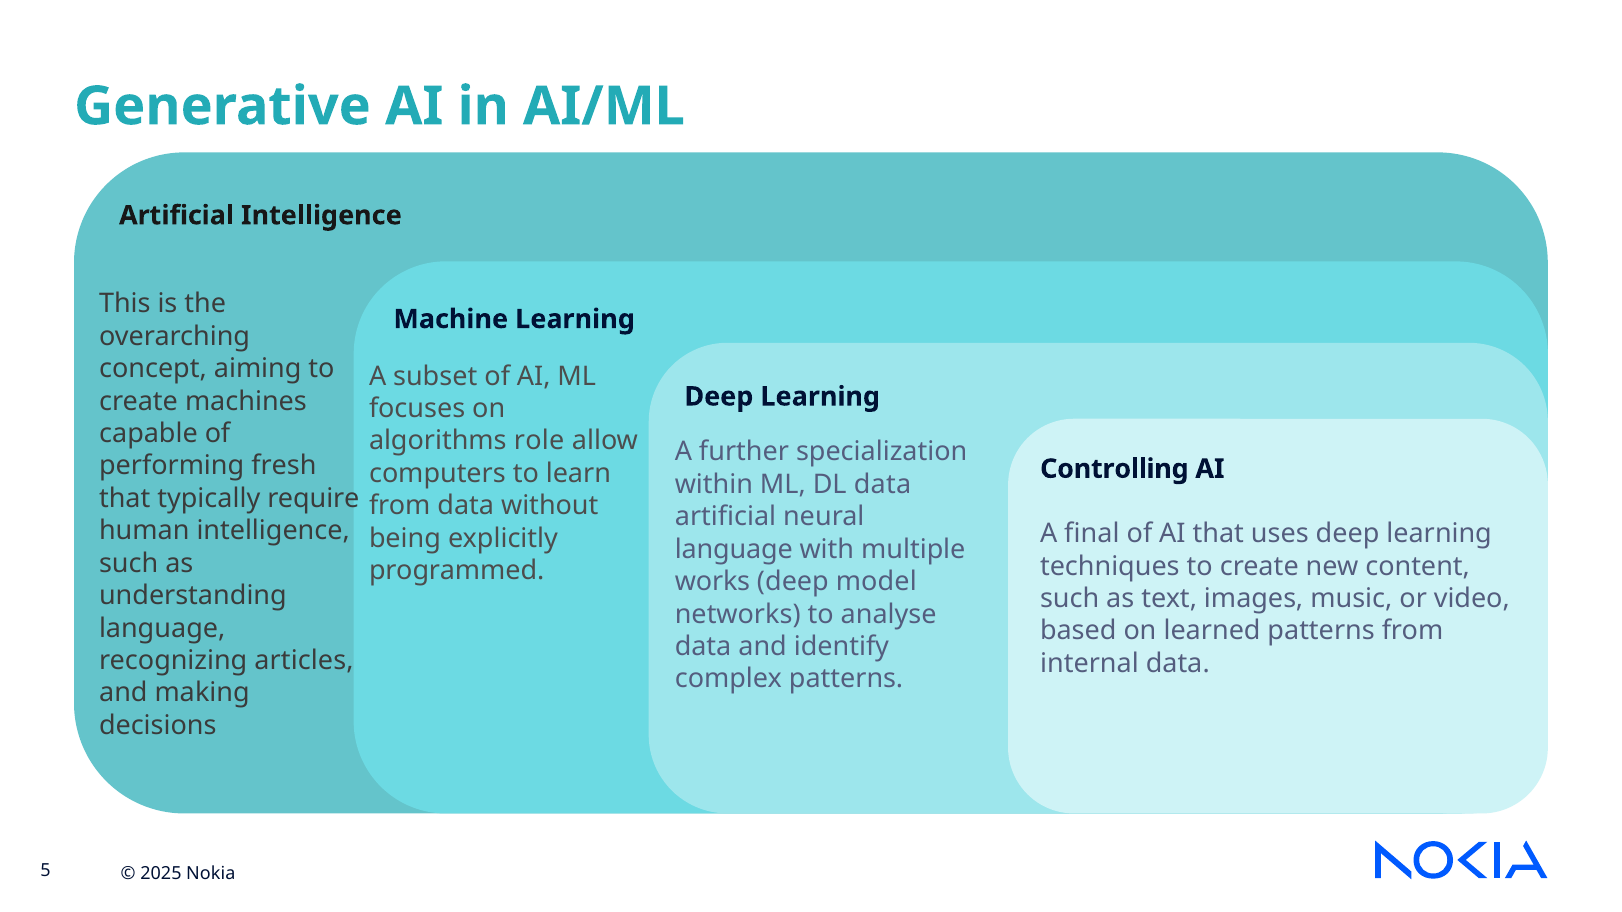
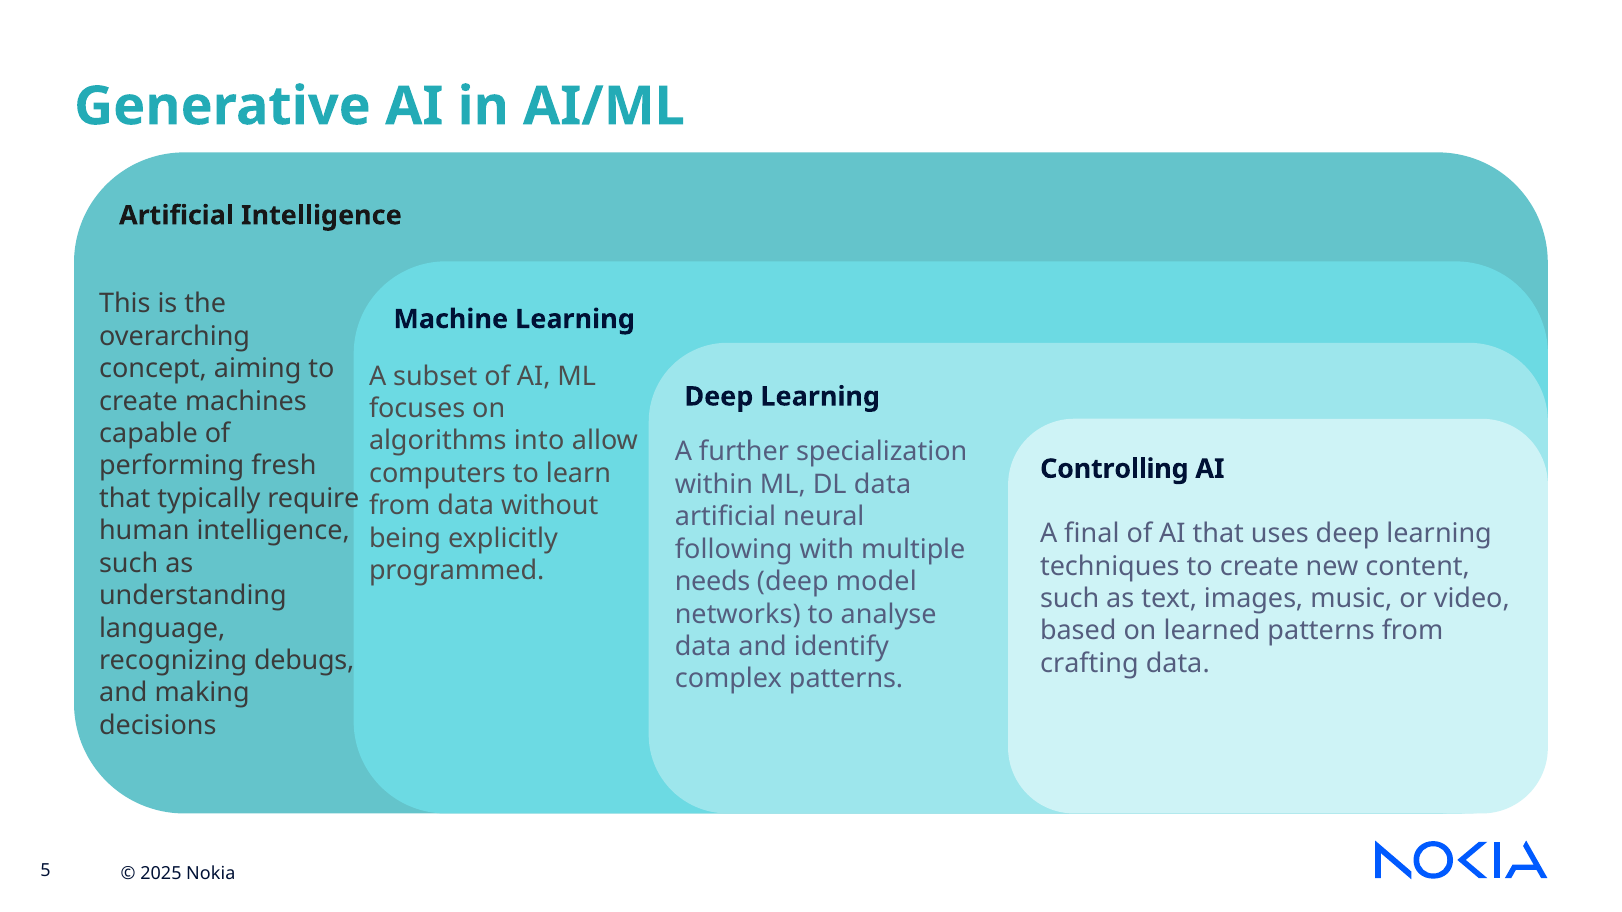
role: role -> into
language at (734, 550): language -> following
works: works -> needs
articles: articles -> debugs
internal: internal -> crafting
